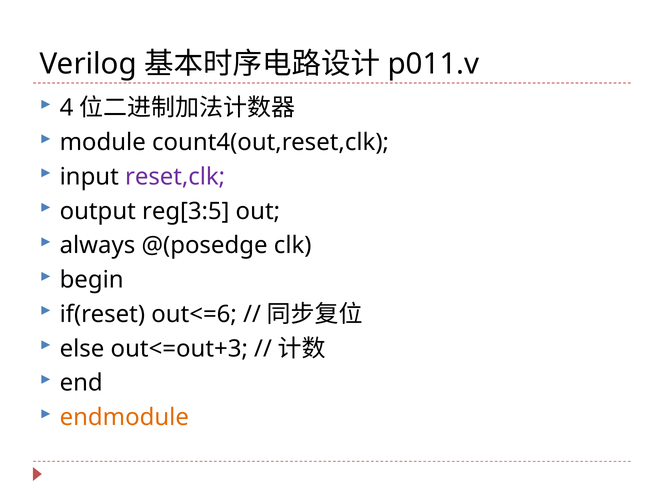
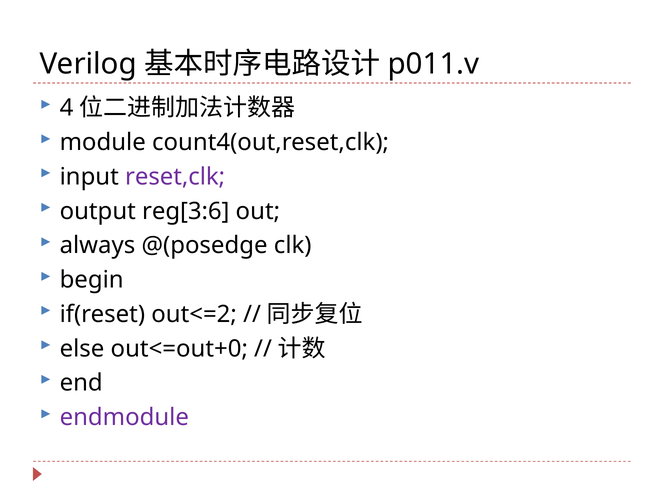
reg[3:5: reg[3:5 -> reg[3:6
out<=6: out<=6 -> out<=2
out<=out+3: out<=out+3 -> out<=out+0
endmodule colour: orange -> purple
